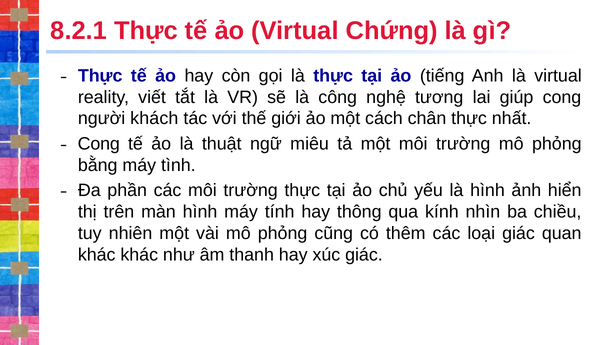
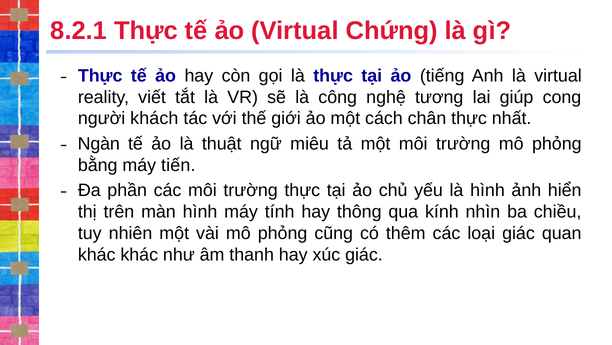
Cong at (99, 143): Cong -> Ngàn
tình: tình -> tiến
